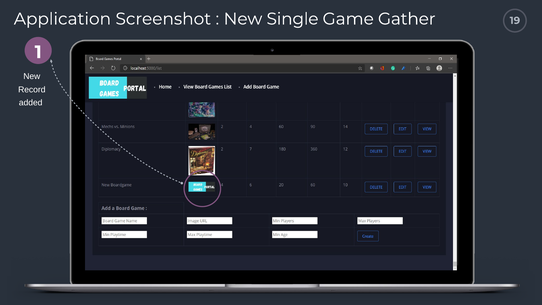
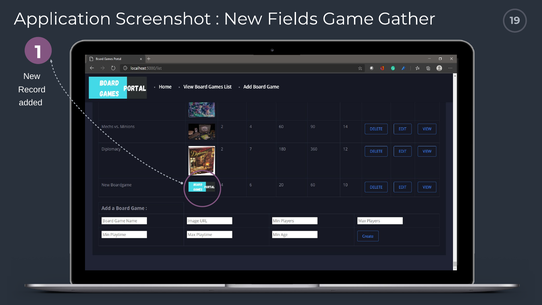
Single: Single -> Fields
